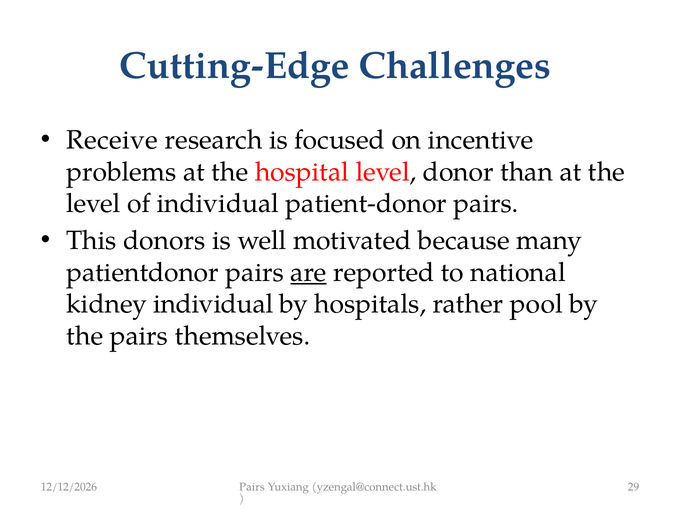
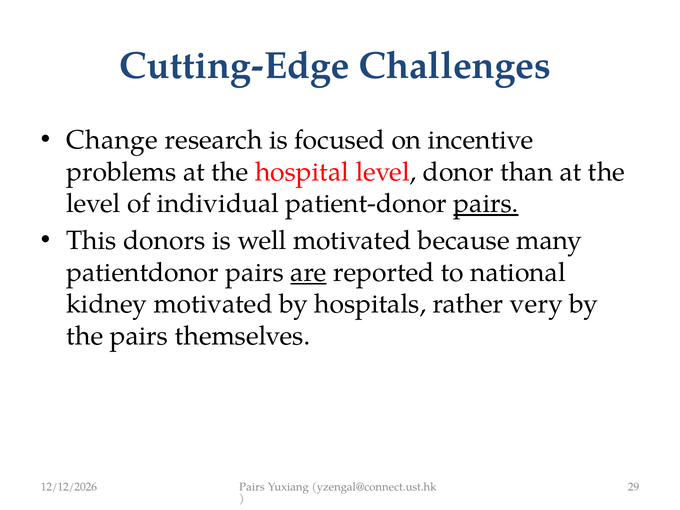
Receive: Receive -> Change
pairs at (486, 204) underline: none -> present
kidney individual: individual -> motivated
pool: pool -> very
